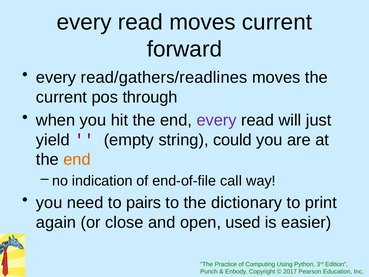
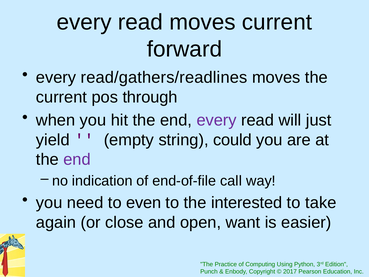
end at (77, 159) colour: orange -> purple
pairs: pairs -> even
dictionary: dictionary -> interested
print: print -> take
used: used -> want
